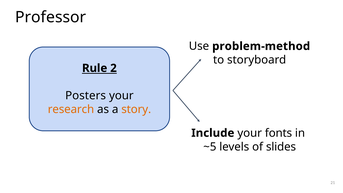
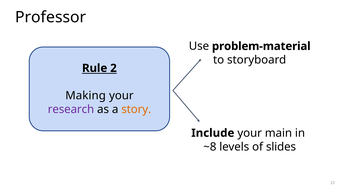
problem-method: problem-method -> problem-material
Posters: Posters -> Making
research colour: orange -> purple
fonts: fonts -> main
~5: ~5 -> ~8
